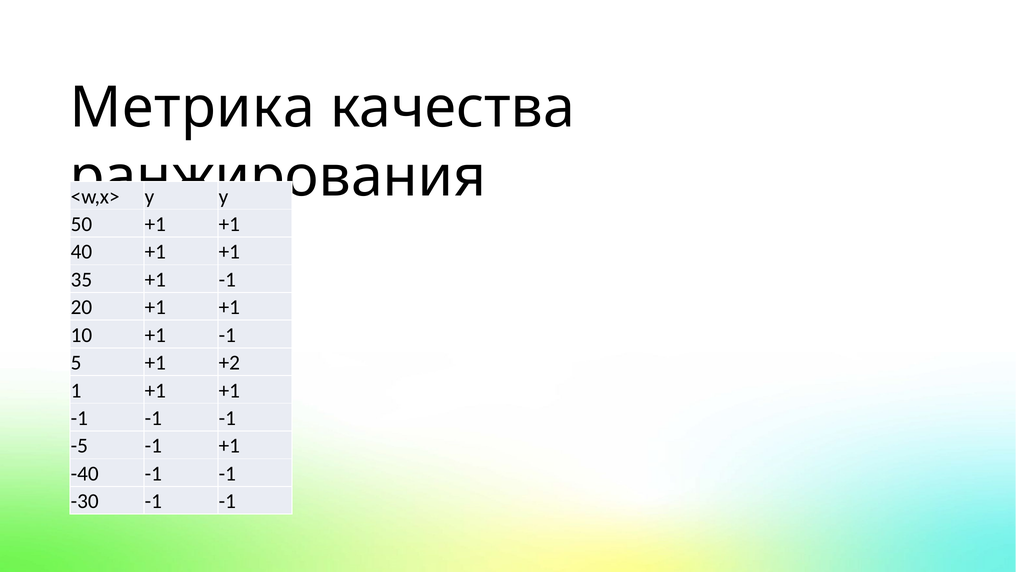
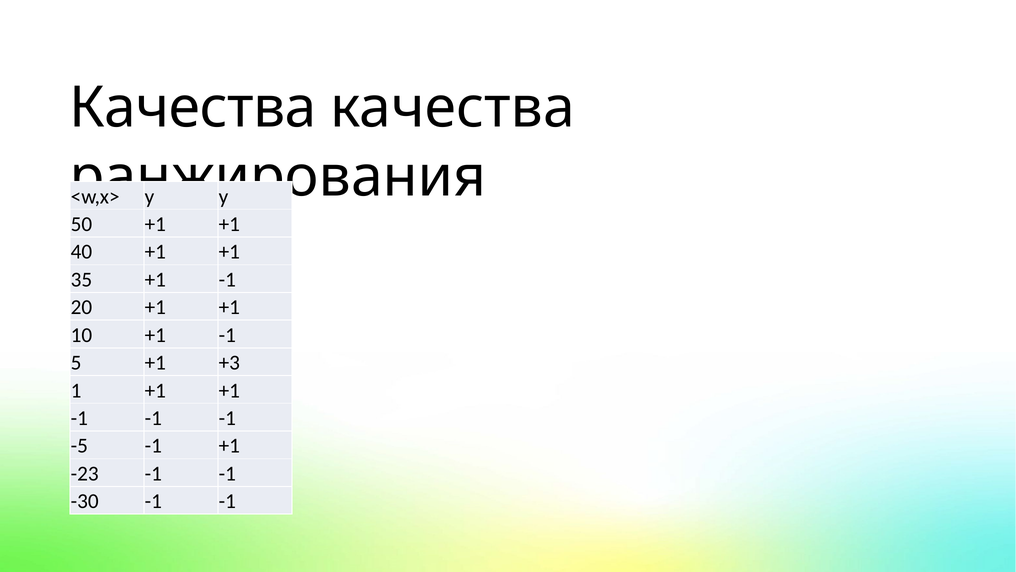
Метрика at (192, 108): Метрика -> Качества
+2: +2 -> +3
-40: -40 -> -23
